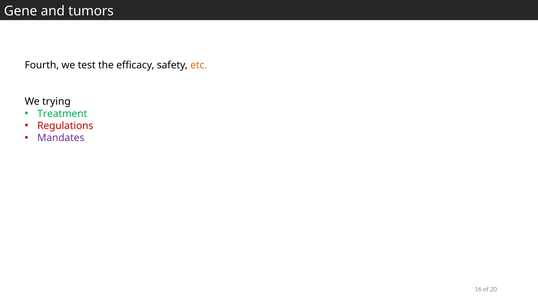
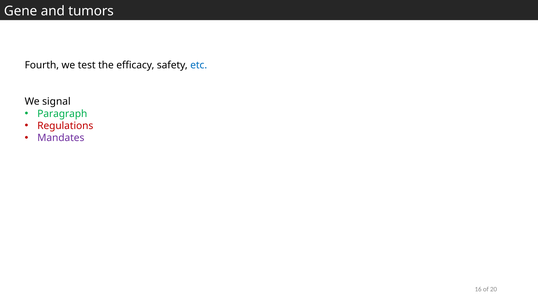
etc colour: orange -> blue
trying: trying -> signal
Treatment: Treatment -> Paragraph
